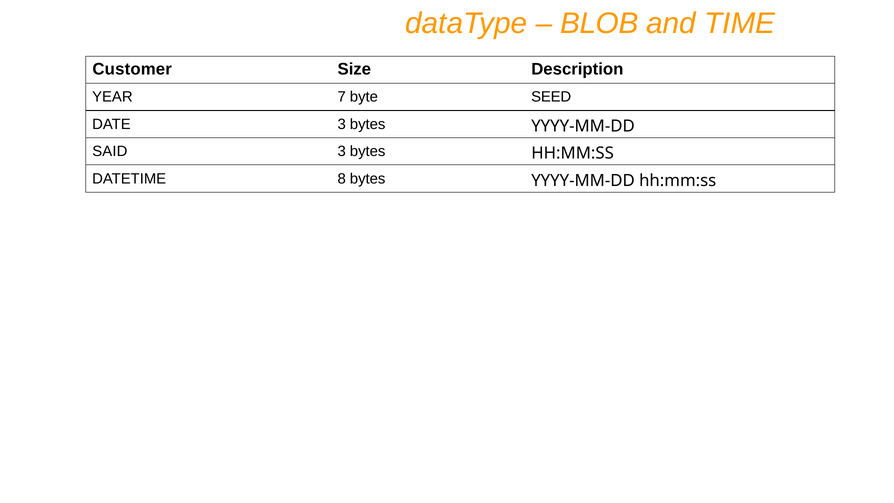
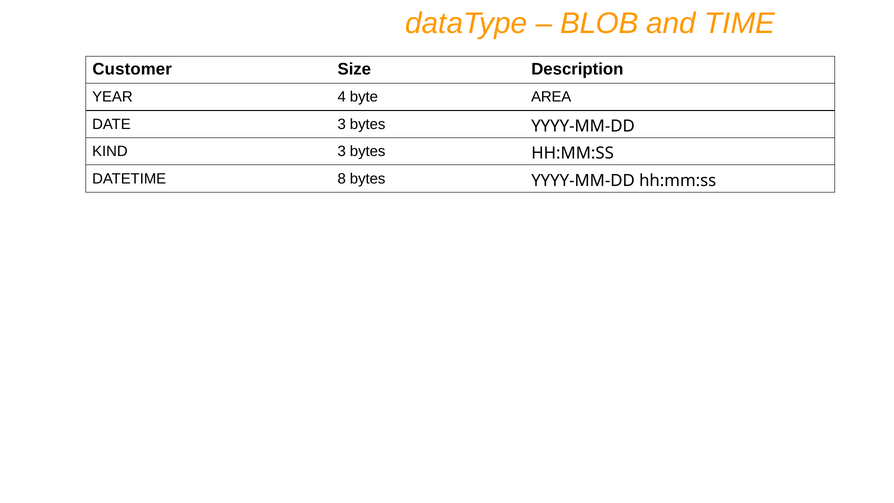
7: 7 -> 4
SEED: SEED -> AREA
SAID: SAID -> KIND
